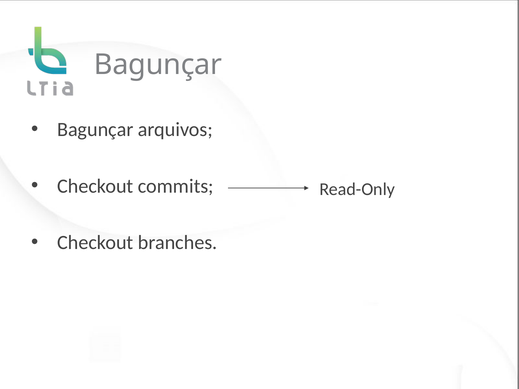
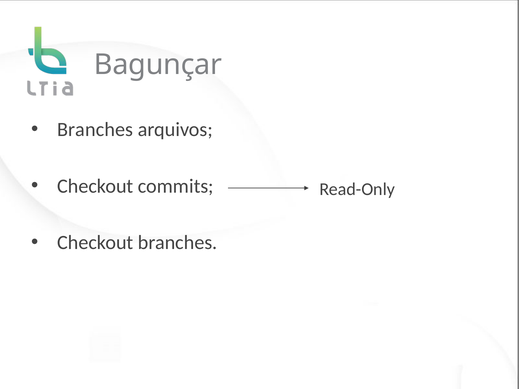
Bagunçar at (95, 130): Bagunçar -> Branches
